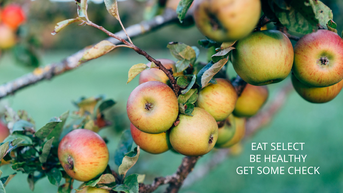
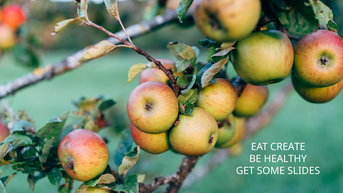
SELECT: SELECT -> CREATE
CHECK: CHECK -> SLIDES
